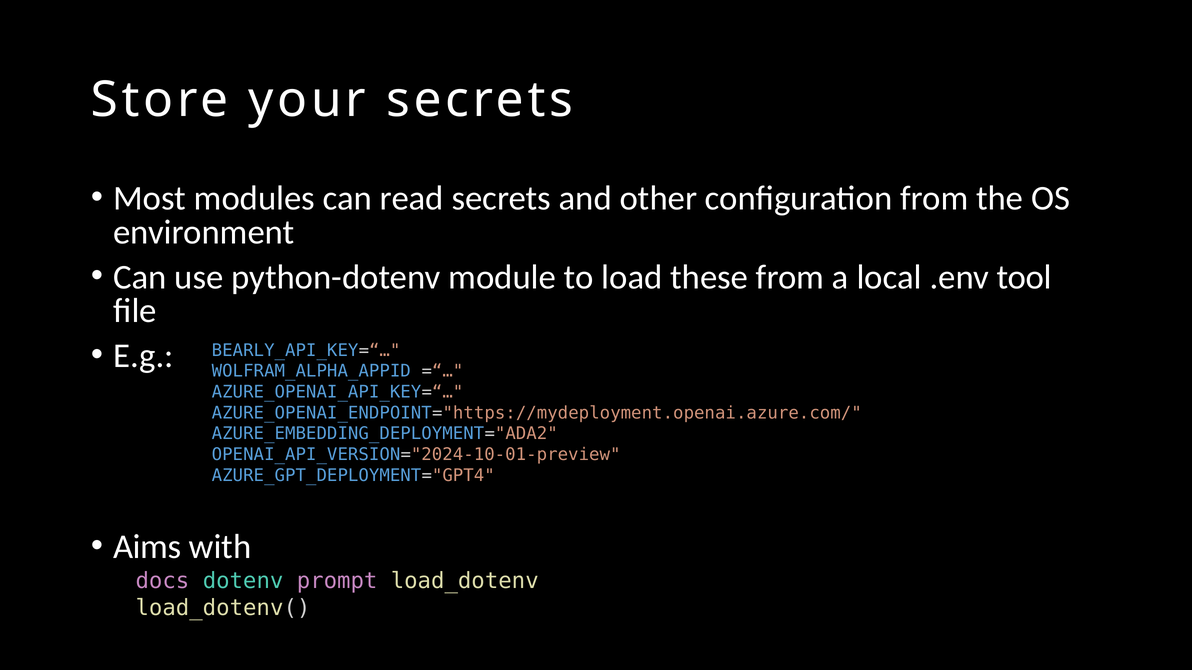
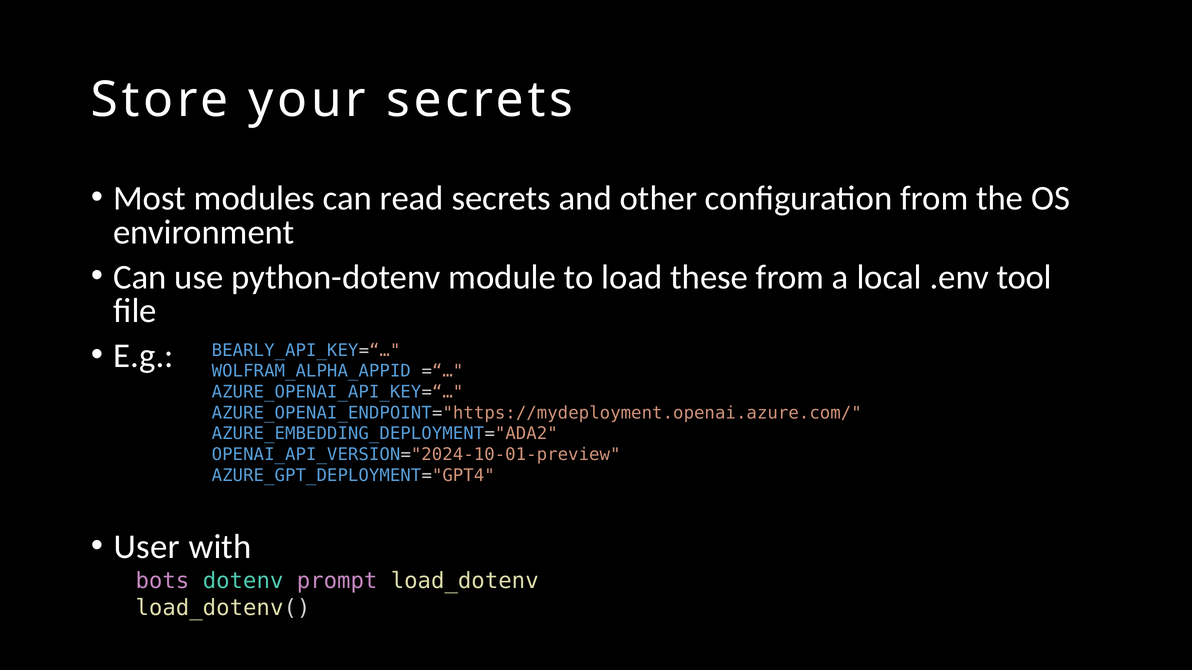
Aims: Aims -> User
docs: docs -> bots
